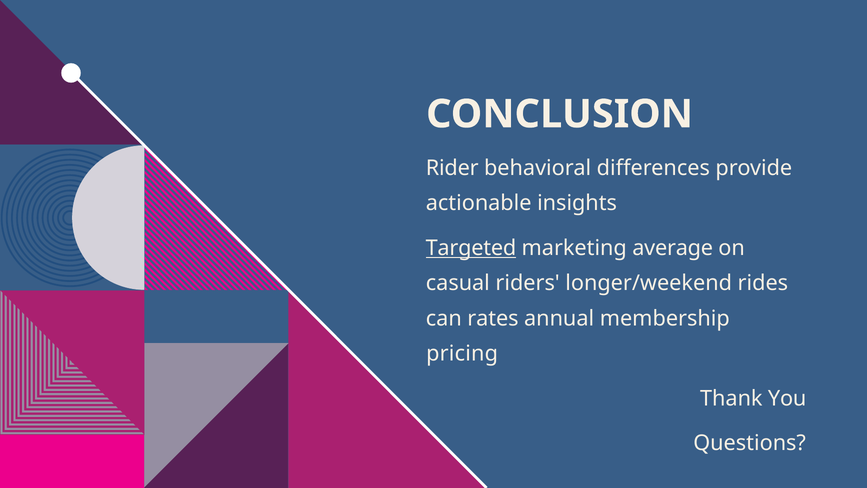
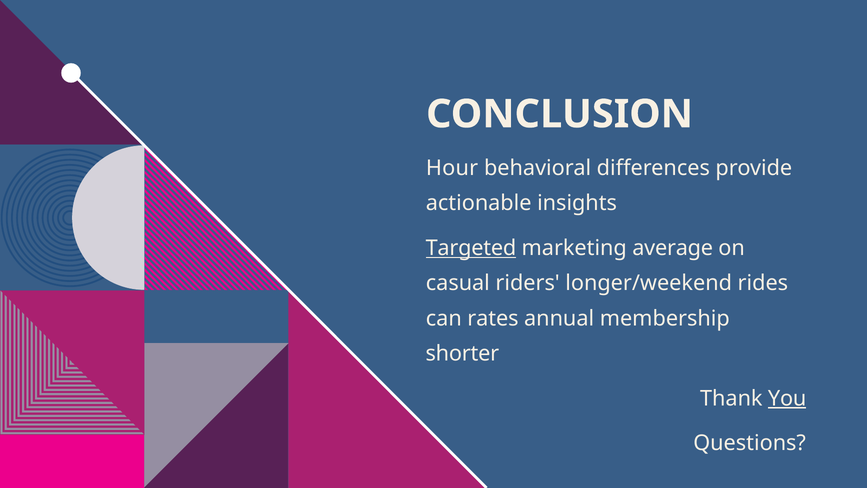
Rider: Rider -> Hour
pricing: pricing -> shorter
You underline: none -> present
